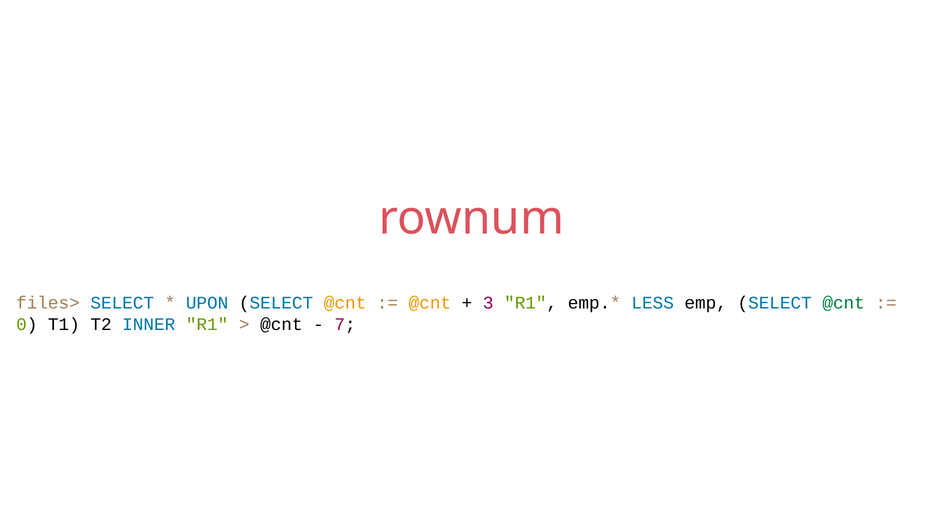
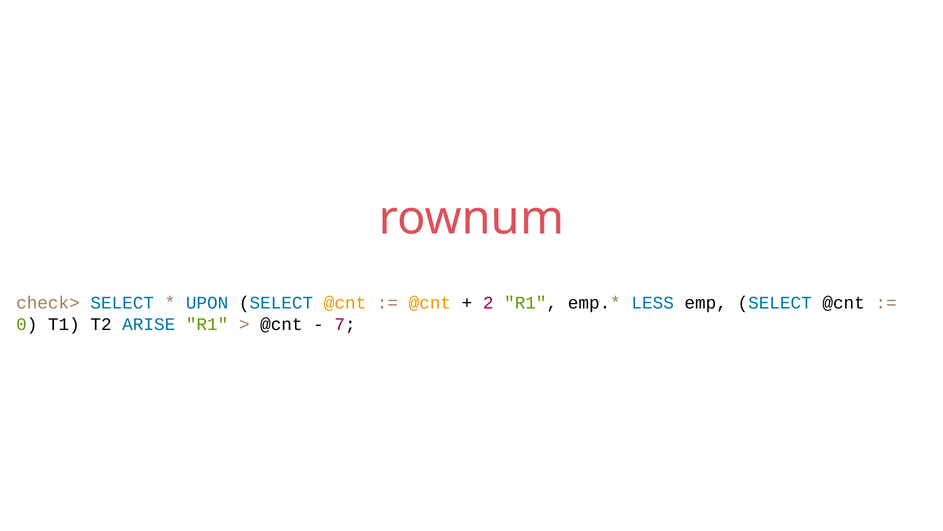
files>: files> -> check>
3: 3 -> 2
@cnt at (844, 303) colour: green -> black
INNER: INNER -> ARISE
